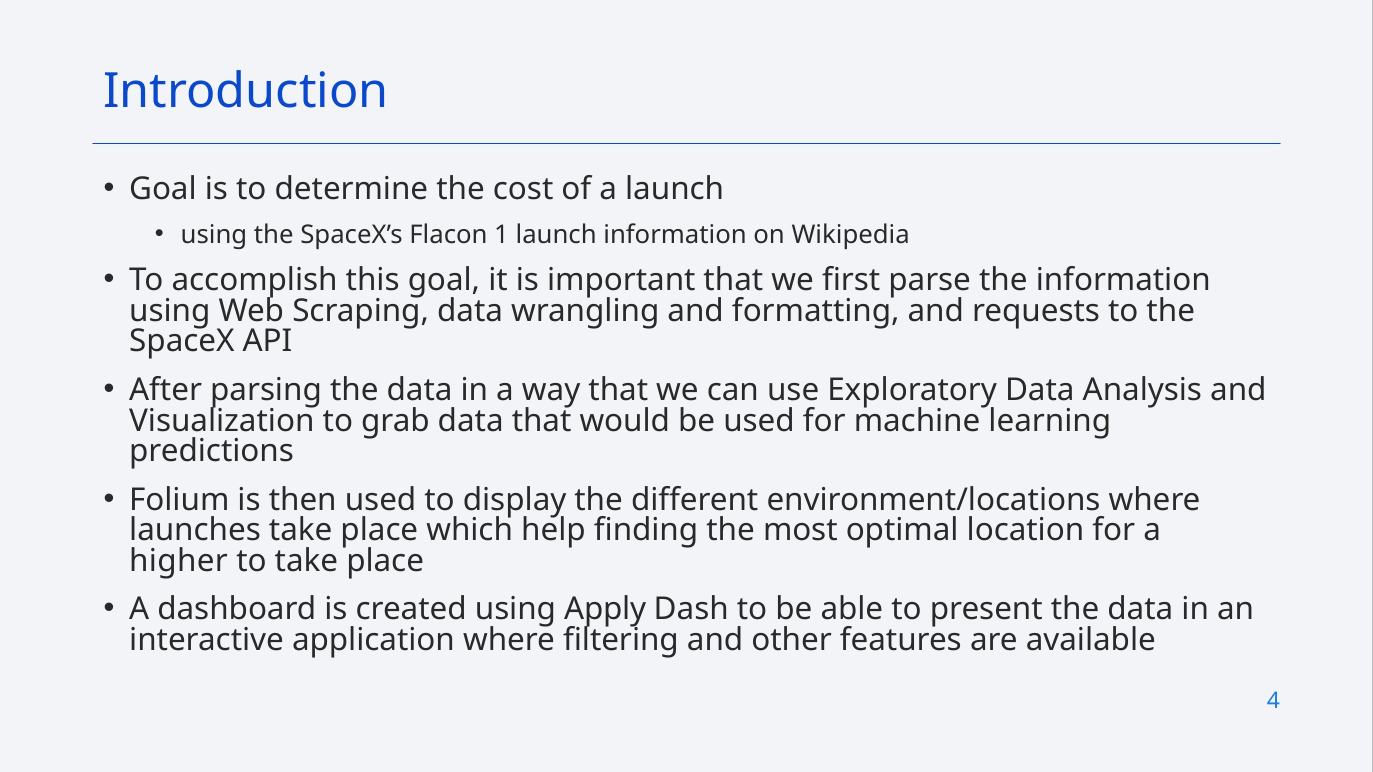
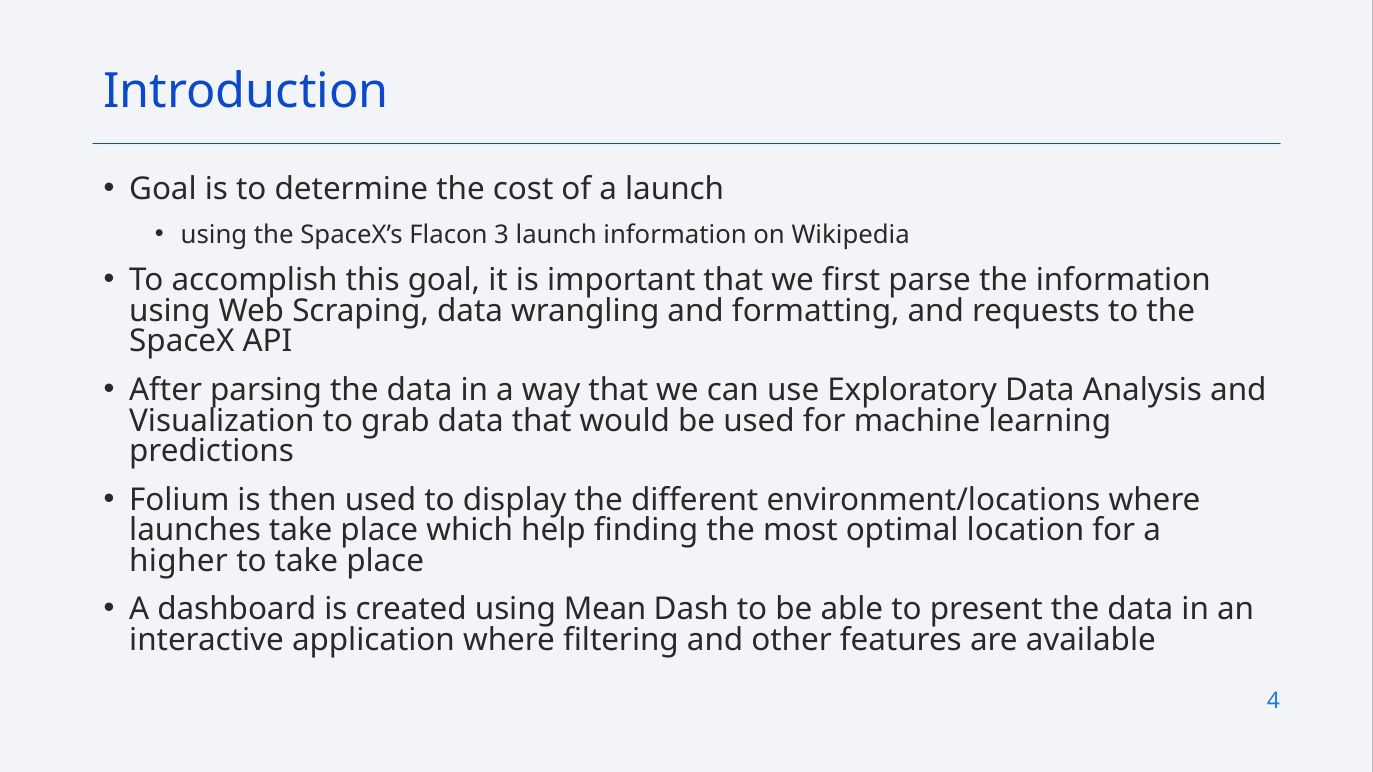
1: 1 -> 3
Apply: Apply -> Mean
